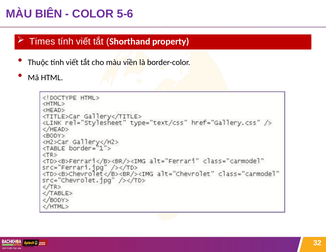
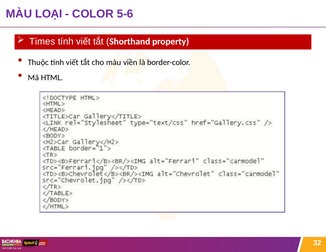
BIÊN: BIÊN -> LOẠI
